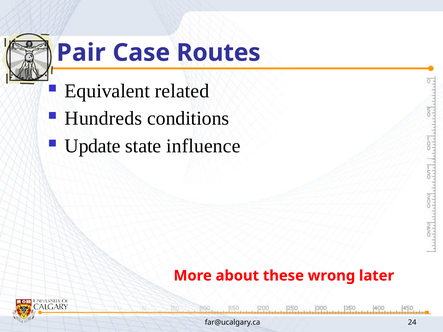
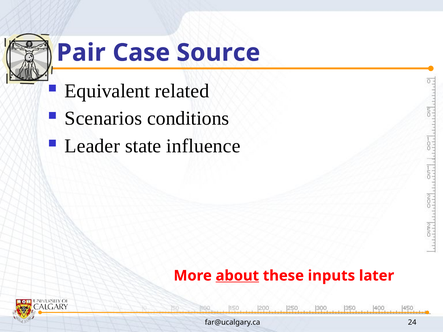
Routes: Routes -> Source
Hundreds: Hundreds -> Scenarios
Update: Update -> Leader
about underline: none -> present
wrong: wrong -> inputs
